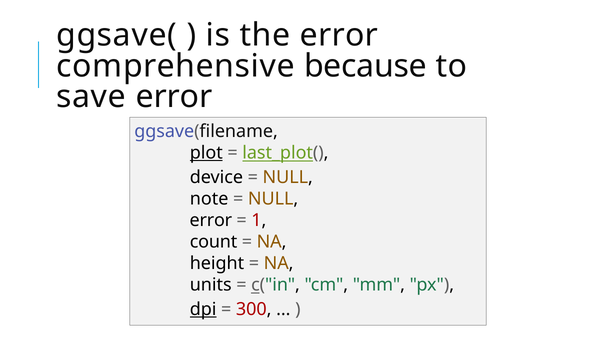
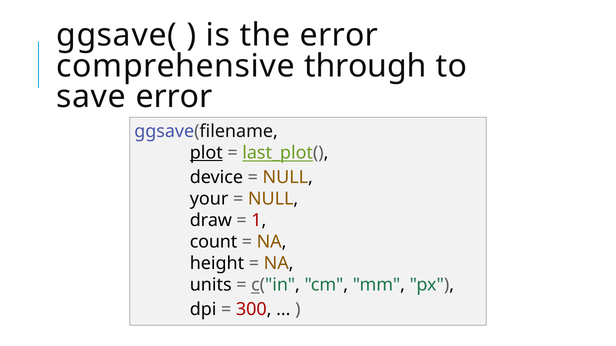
because: because -> through
note: note -> your
error at (211, 221): error -> draw
dpi underline: present -> none
